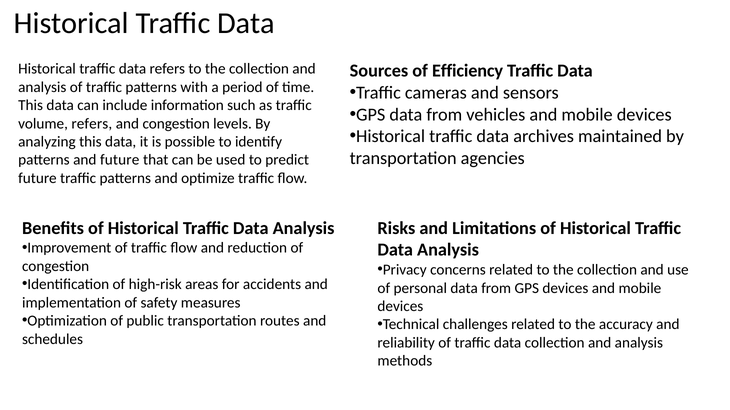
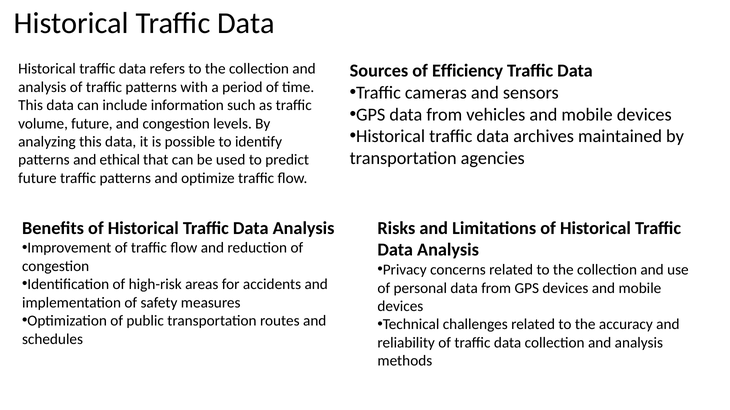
volume refers: refers -> future
and future: future -> ethical
